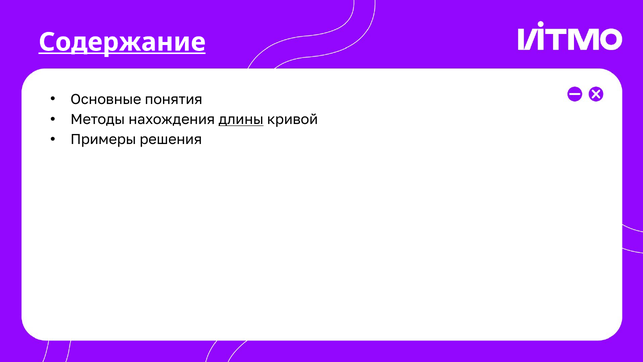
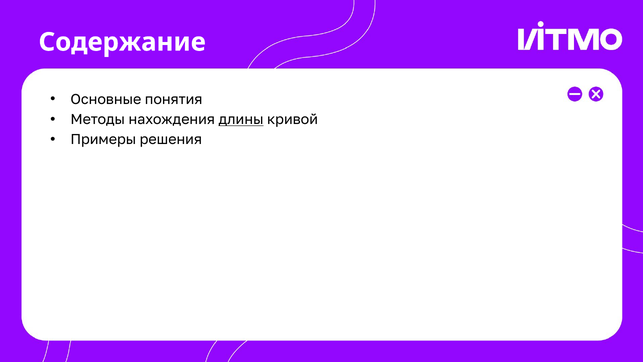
Содержание underline: present -> none
